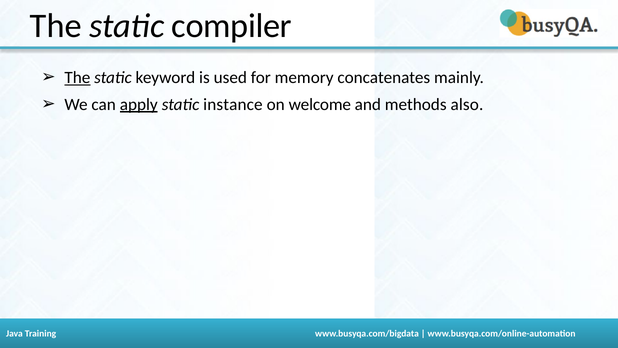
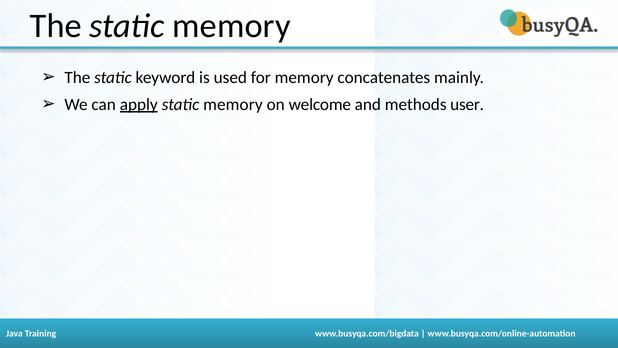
The static compiler: compiler -> memory
The at (77, 77) underline: present -> none
instance at (233, 104): instance -> memory
also: also -> user
